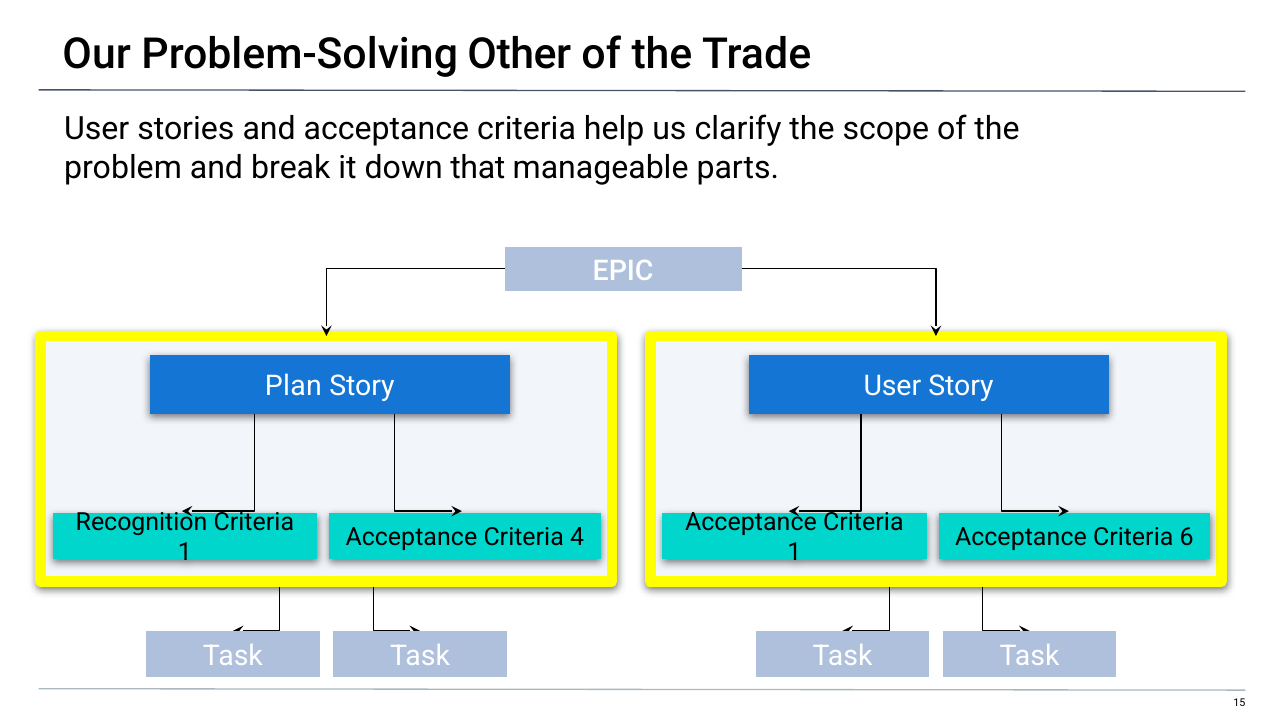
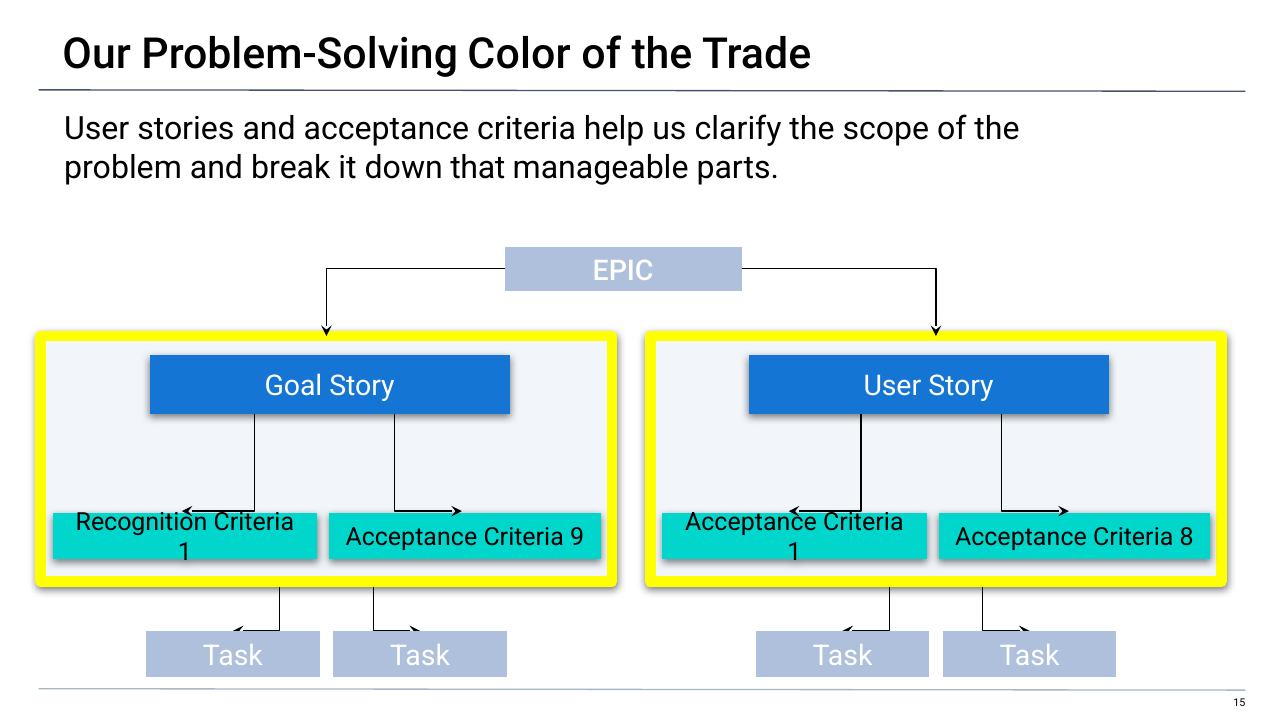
Other: Other -> Color
Plan: Plan -> Goal
4: 4 -> 9
6: 6 -> 8
